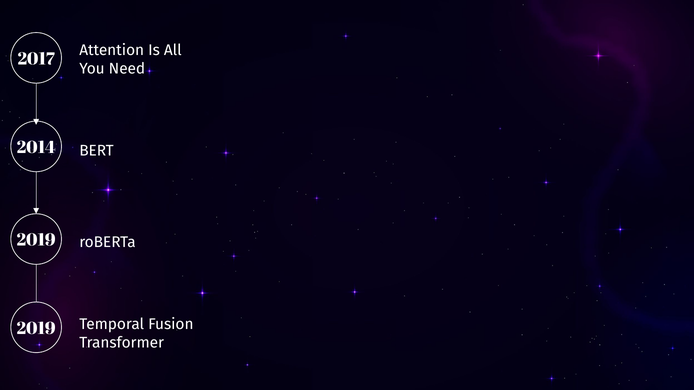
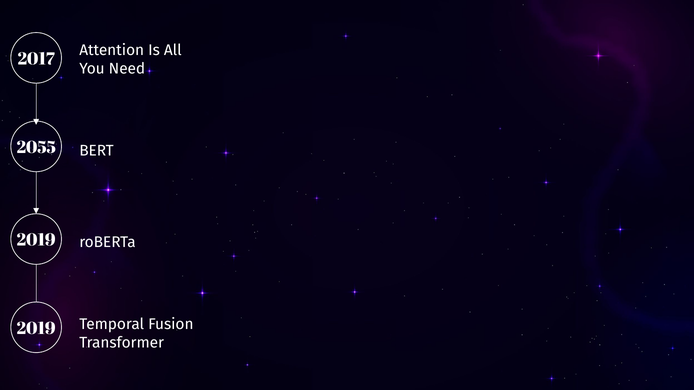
2014: 2014 -> 2055
